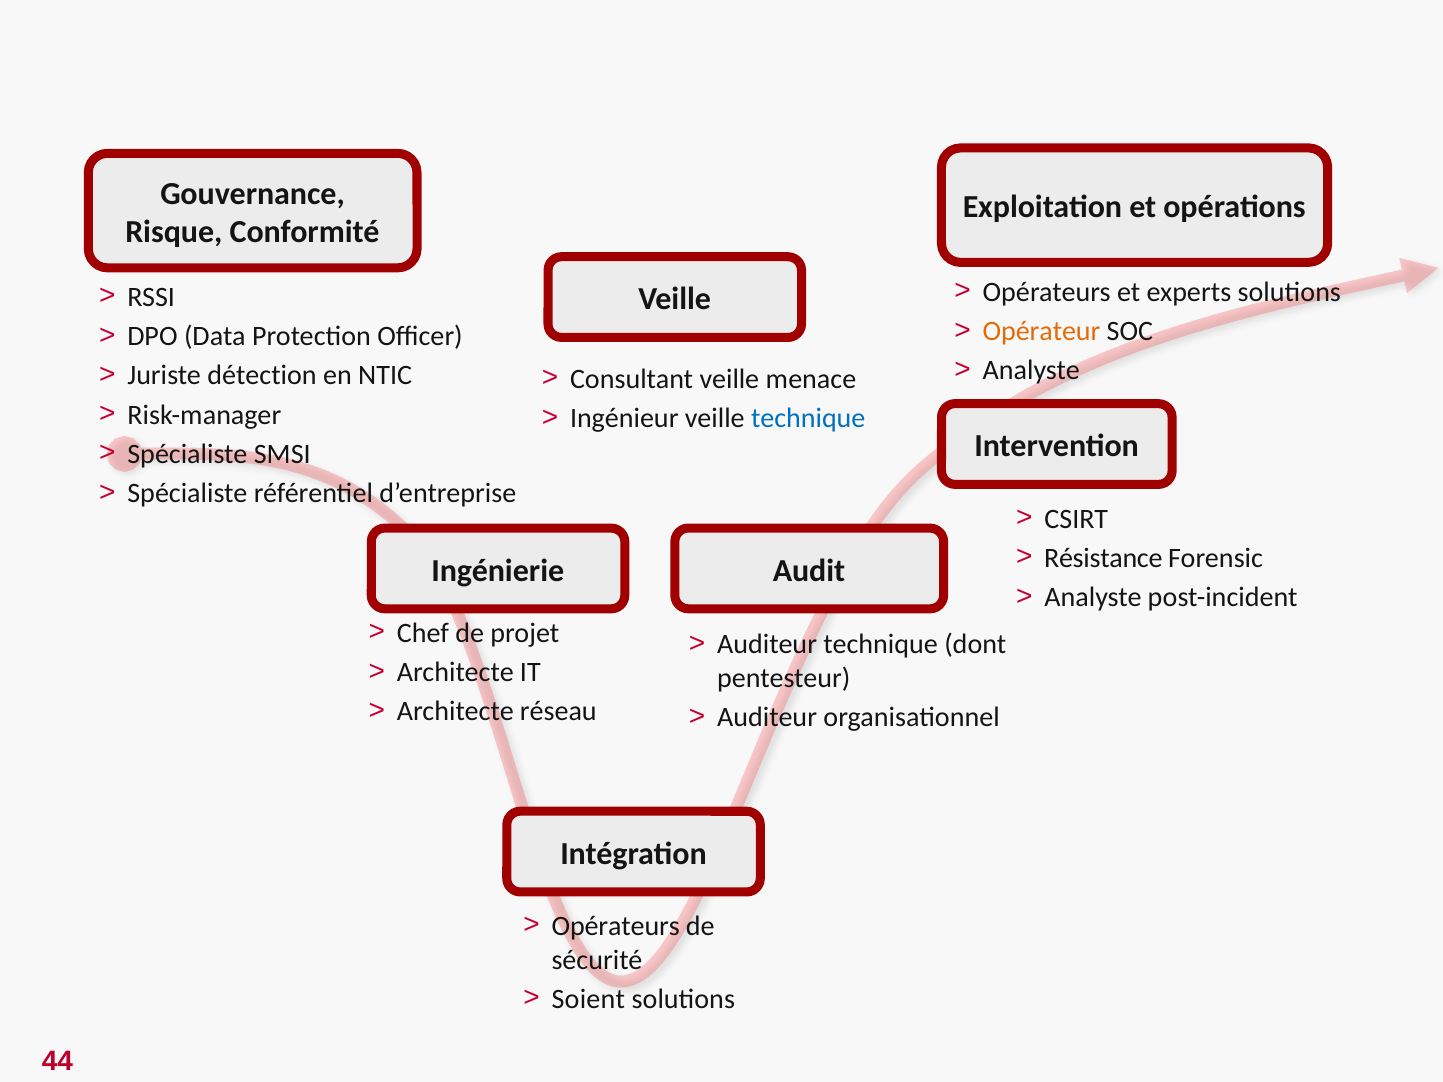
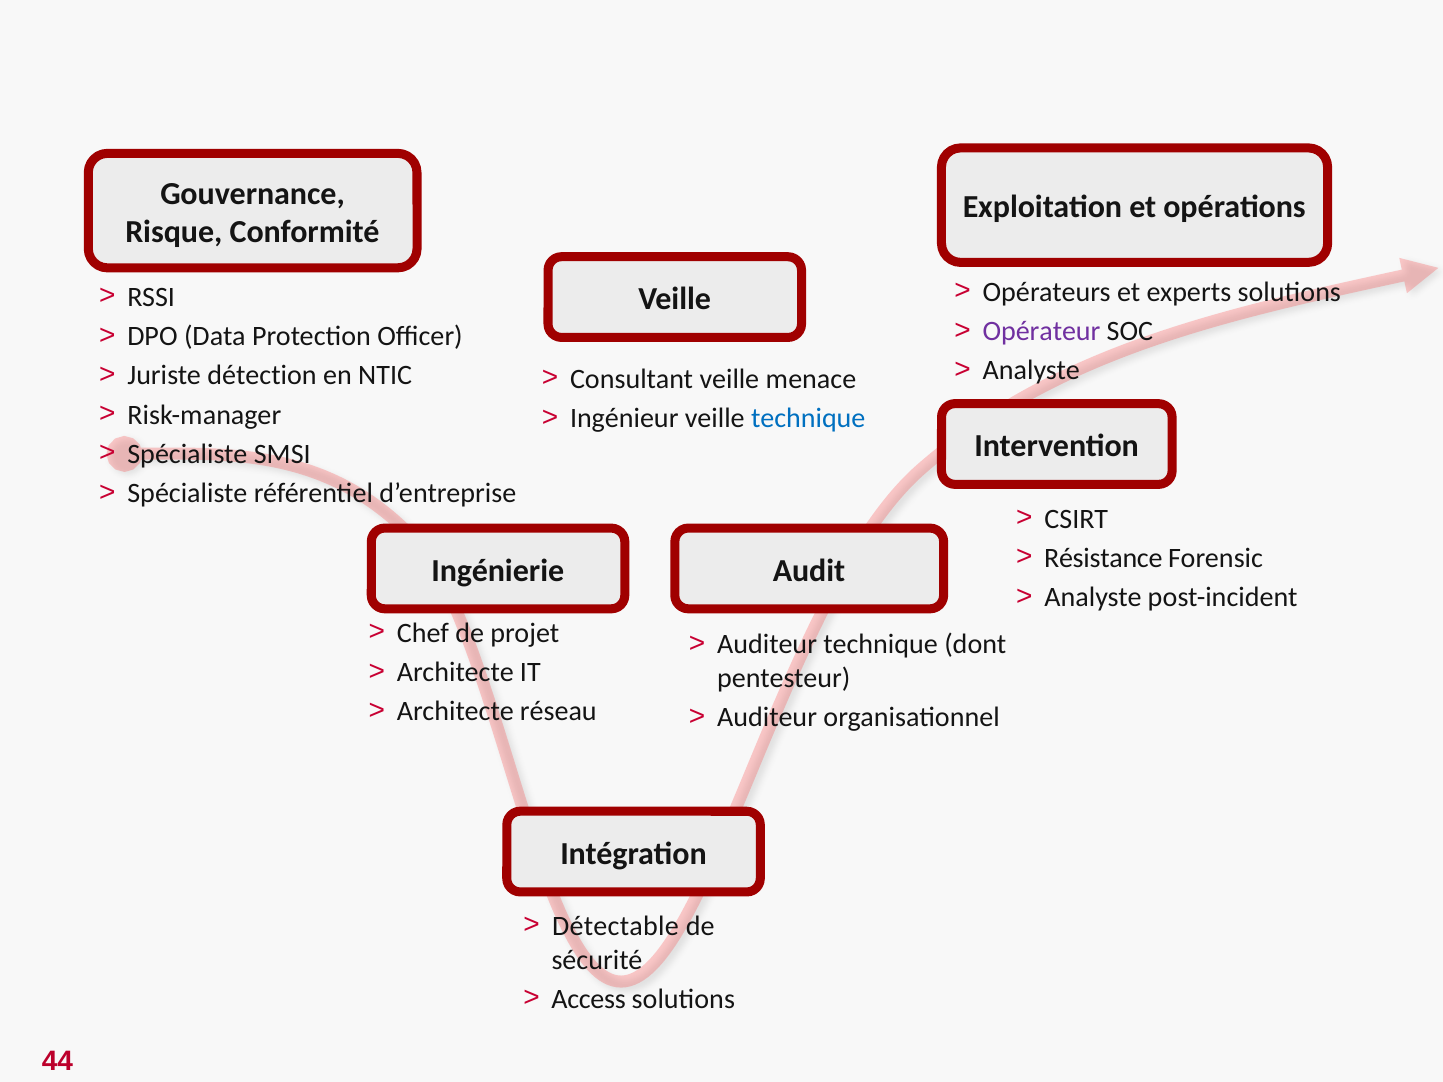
Opérateur colour: orange -> purple
Opérateurs at (616, 926): Opérateurs -> Détectable
Soient: Soient -> Access
